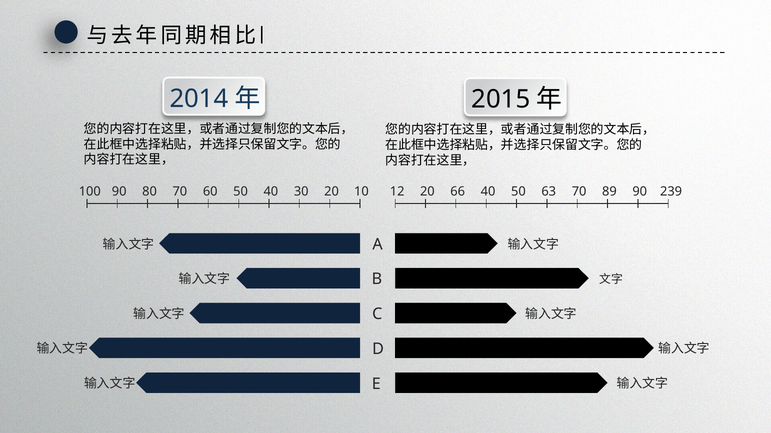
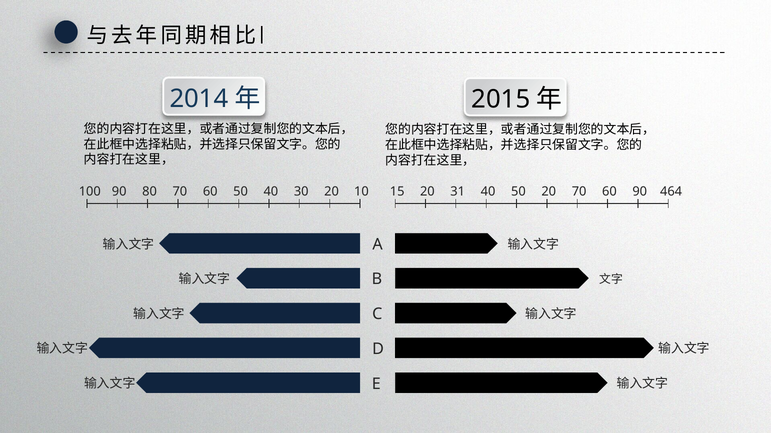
12: 12 -> 15
66: 66 -> 31
50 63: 63 -> 20
70 89: 89 -> 60
239: 239 -> 464
